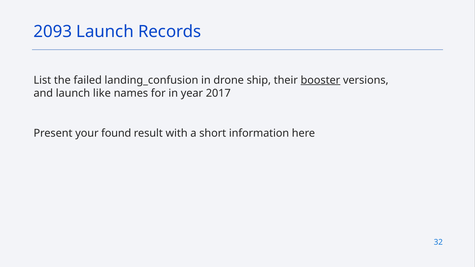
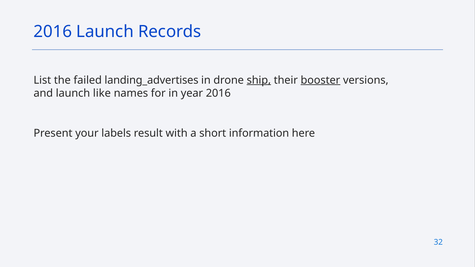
2093 at (53, 32): 2093 -> 2016
landing_confusion: landing_confusion -> landing_advertises
ship underline: none -> present
year 2017: 2017 -> 2016
found: found -> labels
